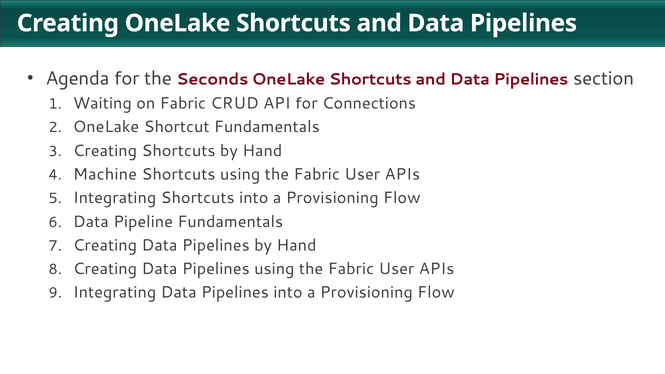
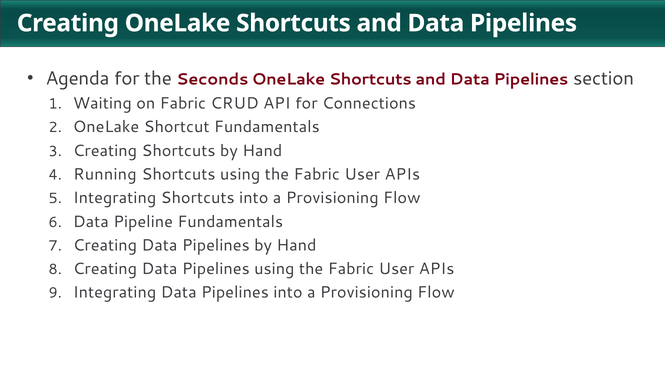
Machine: Machine -> Running
